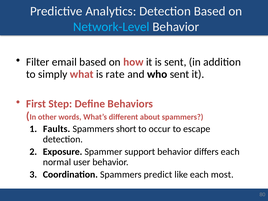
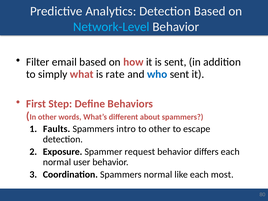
who colour: black -> blue
short: short -> intro
to occur: occur -> other
support: support -> request
Spammers predict: predict -> normal
